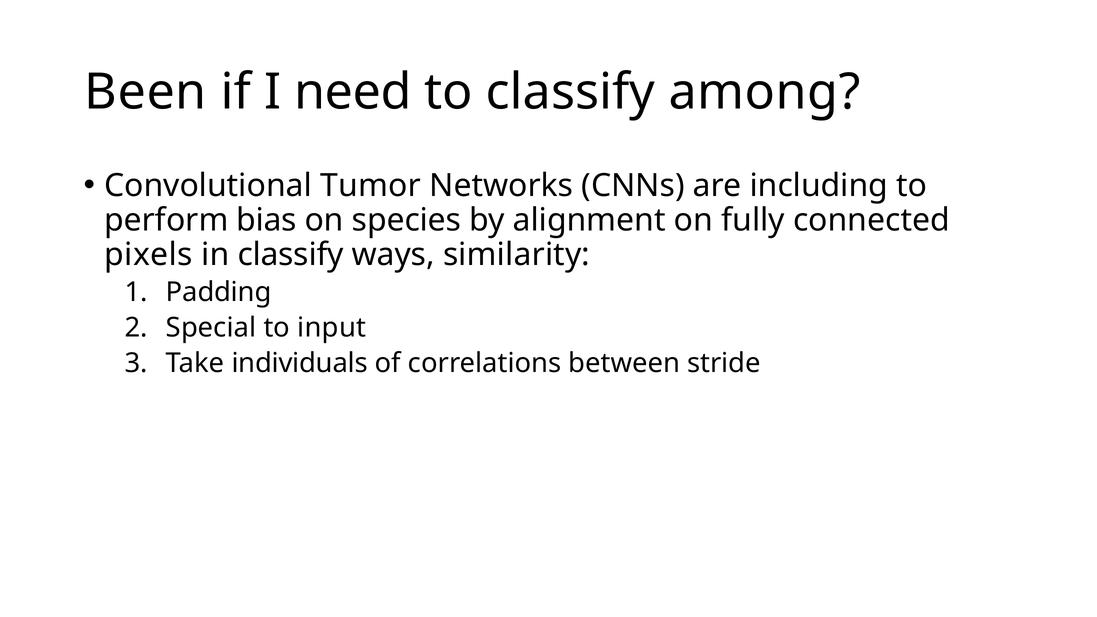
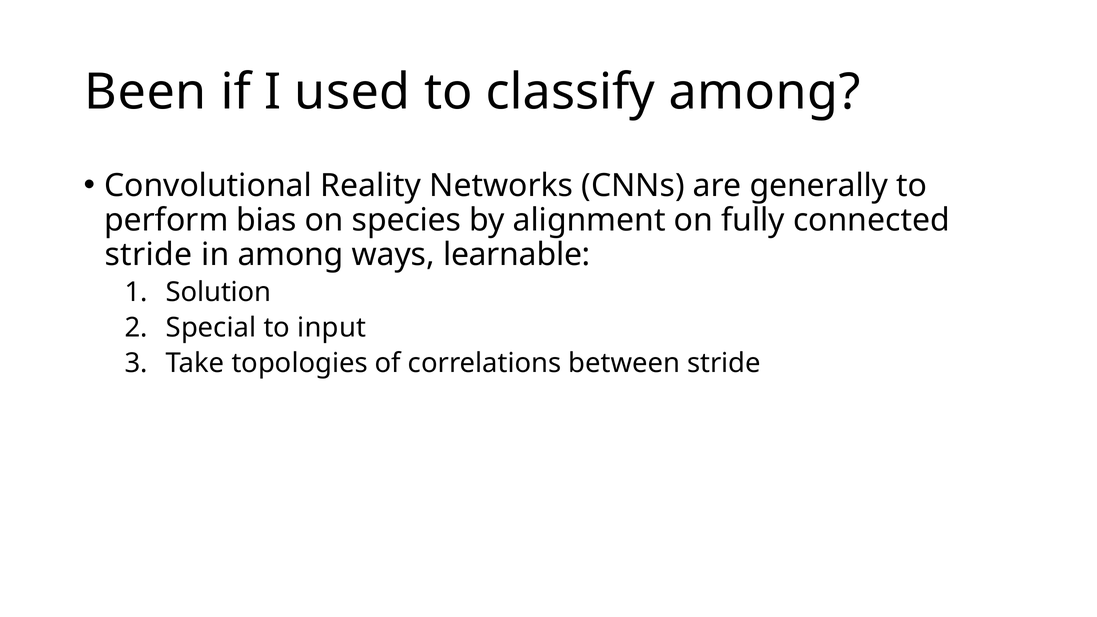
need: need -> used
Tumor: Tumor -> Reality
including: including -> generally
pixels at (149, 255): pixels -> stride
in classify: classify -> among
similarity: similarity -> learnable
Padding: Padding -> Solution
individuals: individuals -> topologies
